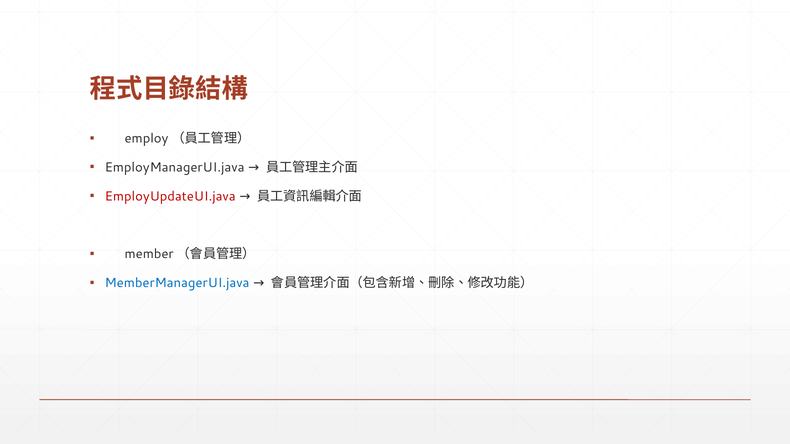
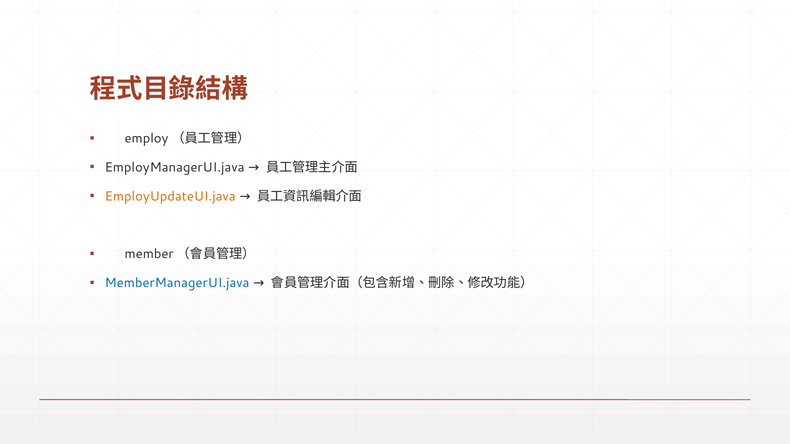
EmployUpdateUI.java colour: red -> orange
